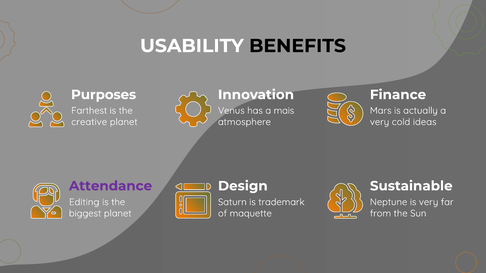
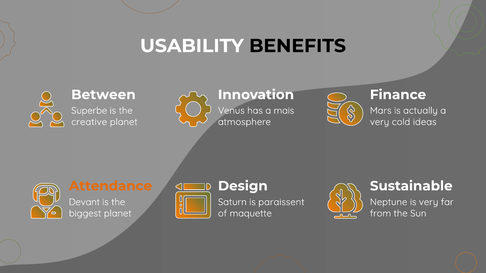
Purposes: Purposes -> Between
Farthest: Farthest -> Superbe
Attendance colour: purple -> orange
Editing: Editing -> Devant
trademark: trademark -> paraissent
